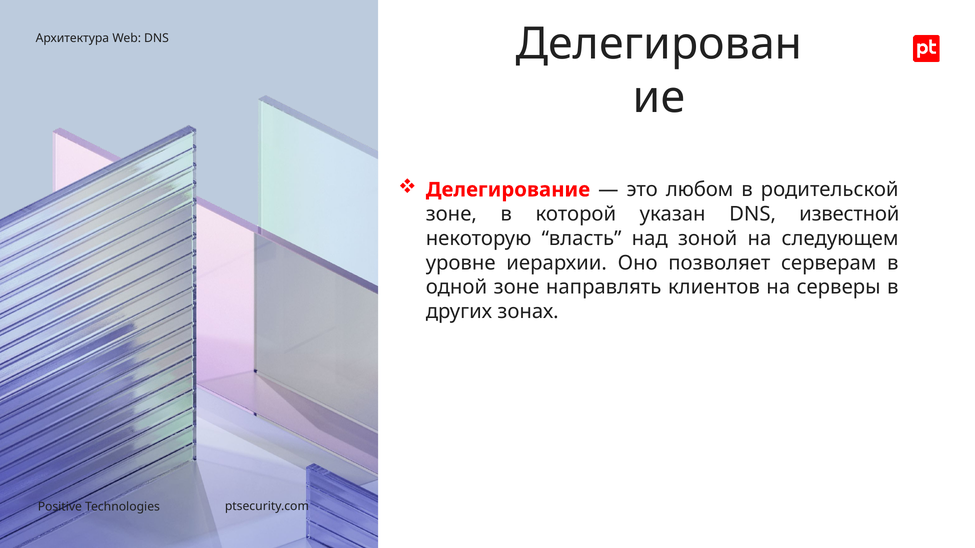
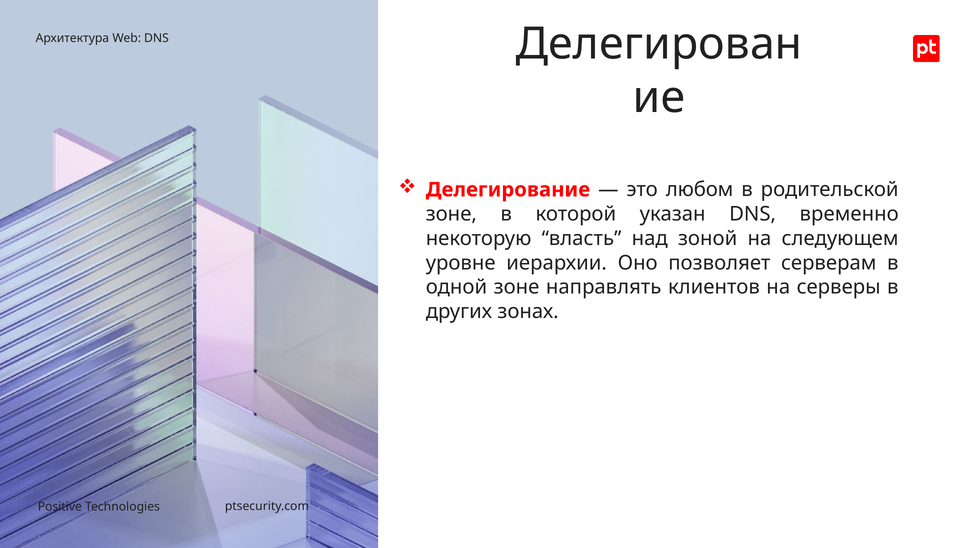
известной: известной -> временно
